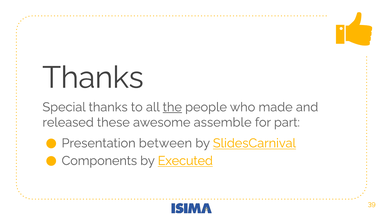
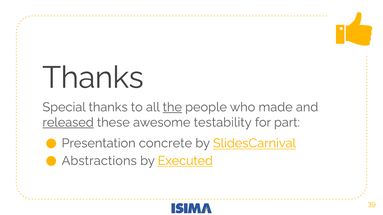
released underline: none -> present
assemble: assemble -> testability
between: between -> concrete
Components: Components -> Abstractions
